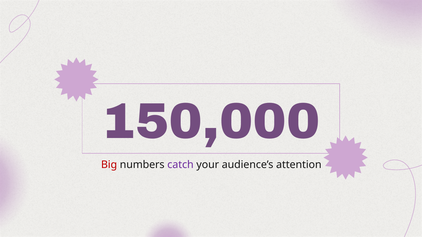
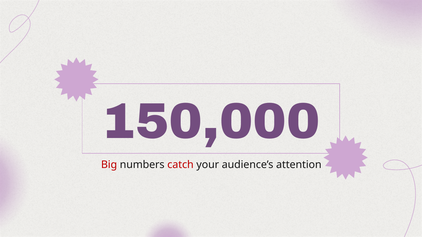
catch colour: purple -> red
